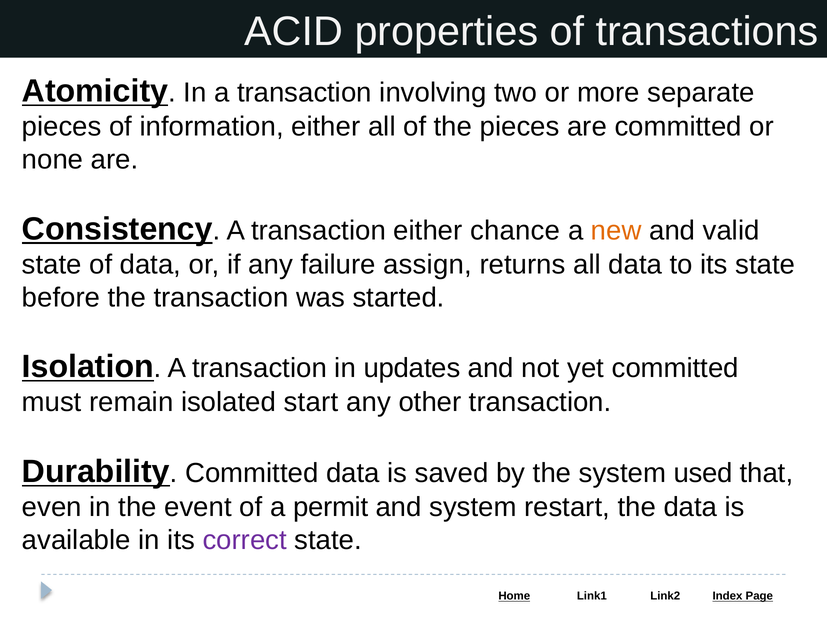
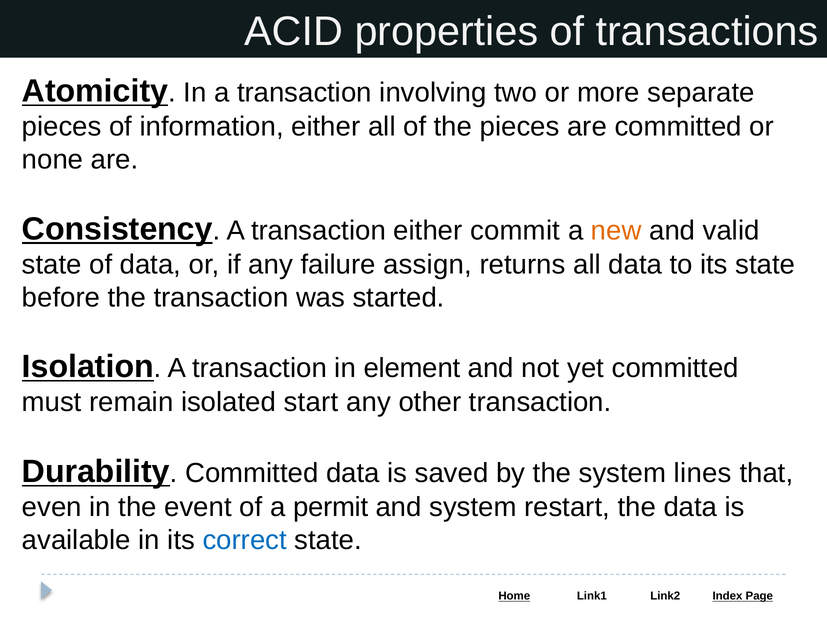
chance: chance -> commit
updates: updates -> element
used: used -> lines
correct colour: purple -> blue
